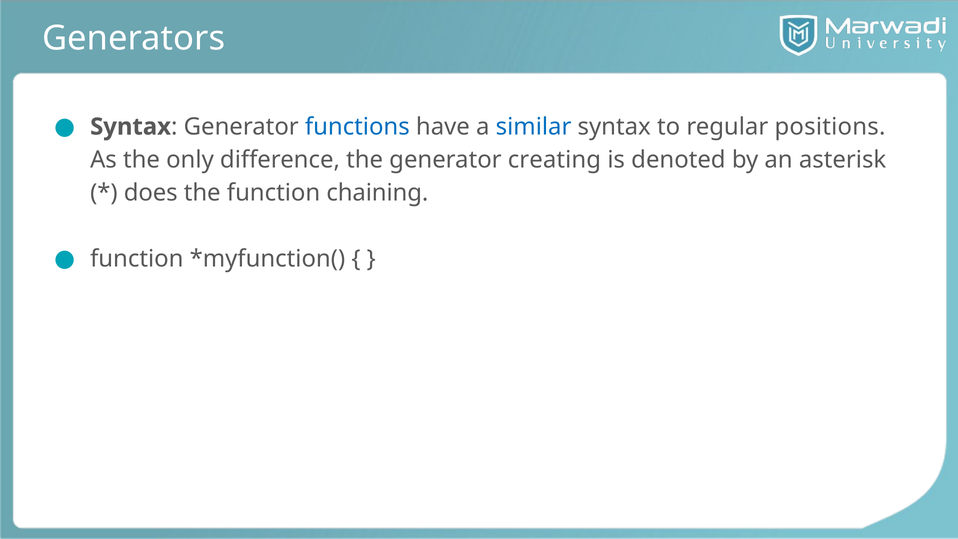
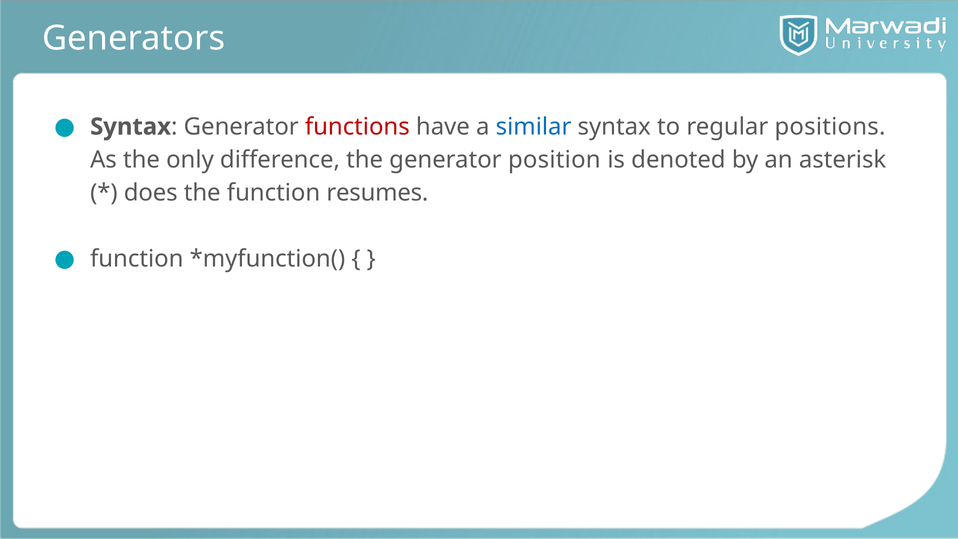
functions colour: blue -> red
creating: creating -> position
chaining: chaining -> resumes
